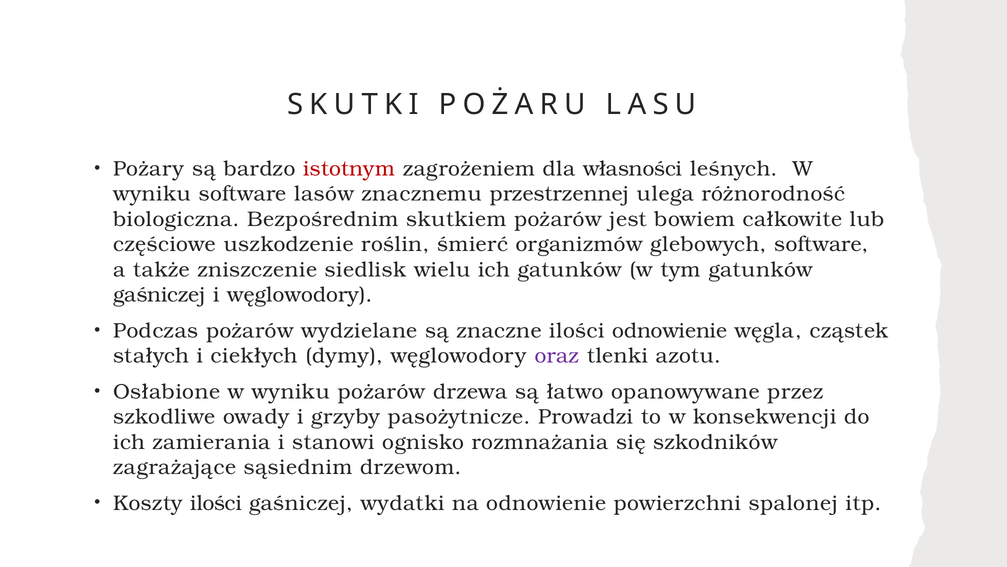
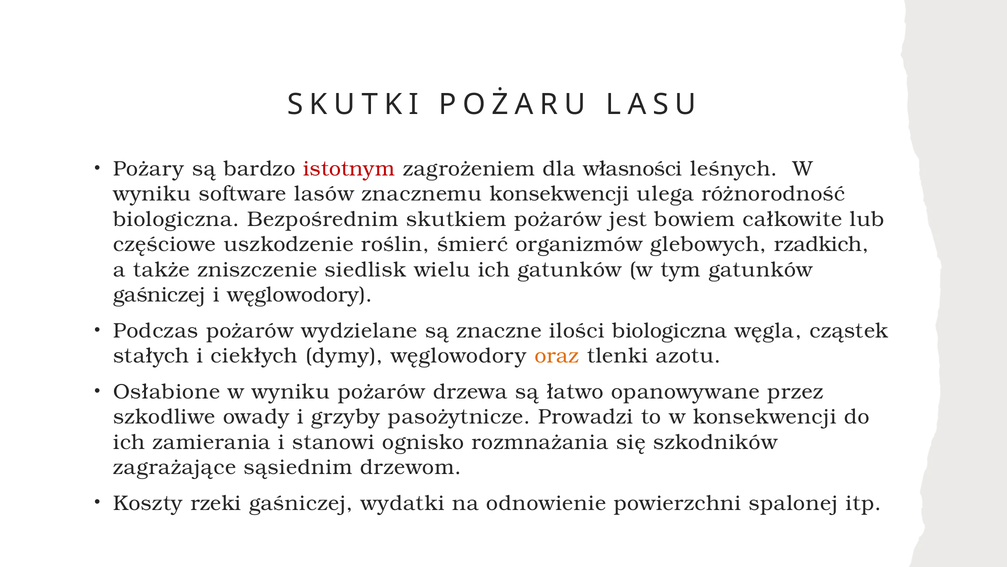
znacznemu przestrzennej: przestrzennej -> konsekwencji
glebowych software: software -> rzadkich
ilości odnowienie: odnowienie -> biologiczna
oraz colour: purple -> orange
Koszty ilości: ilości -> rzeki
